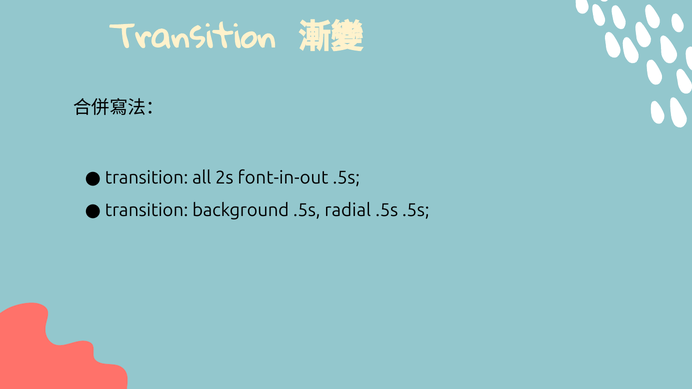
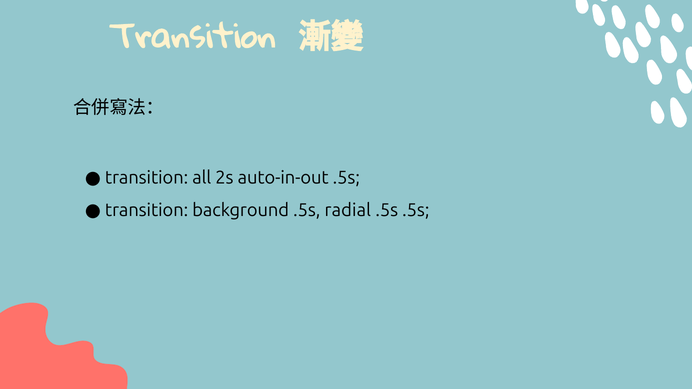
font-in-out: font-in-out -> auto-in-out
